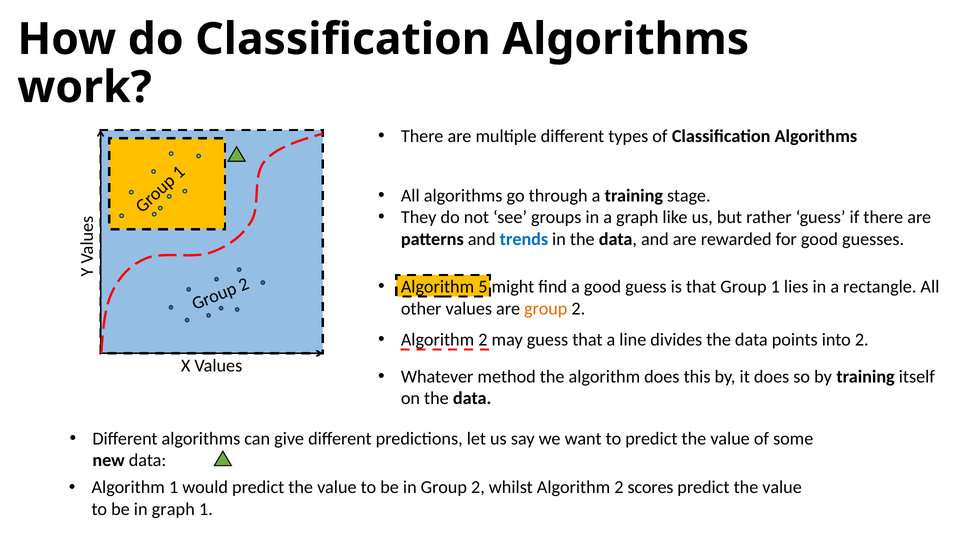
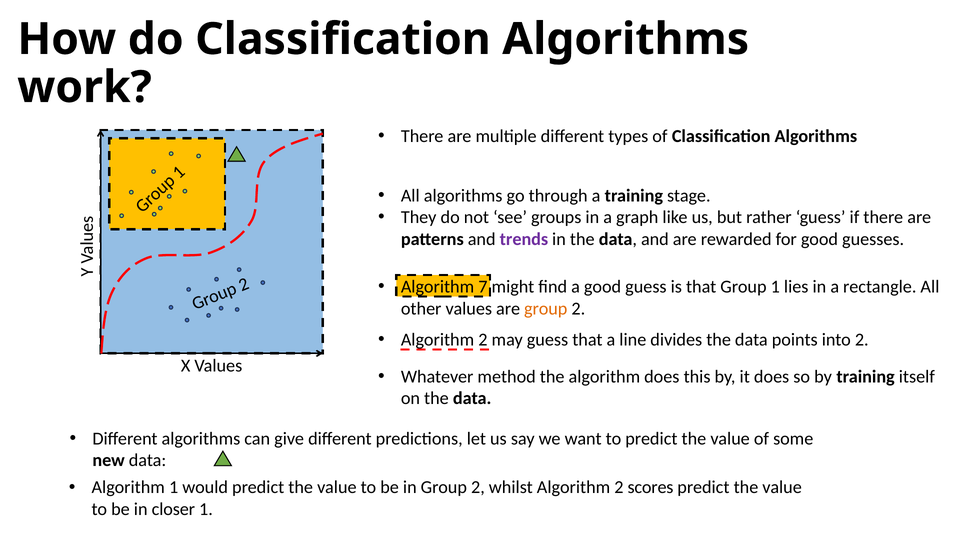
trends colour: blue -> purple
5: 5 -> 7
in graph: graph -> closer
